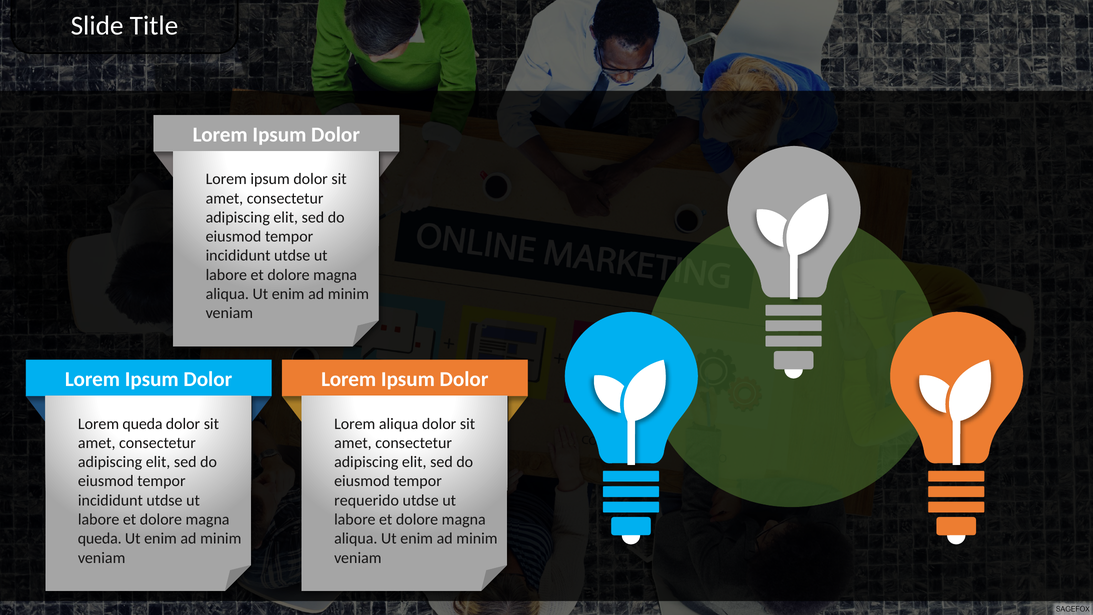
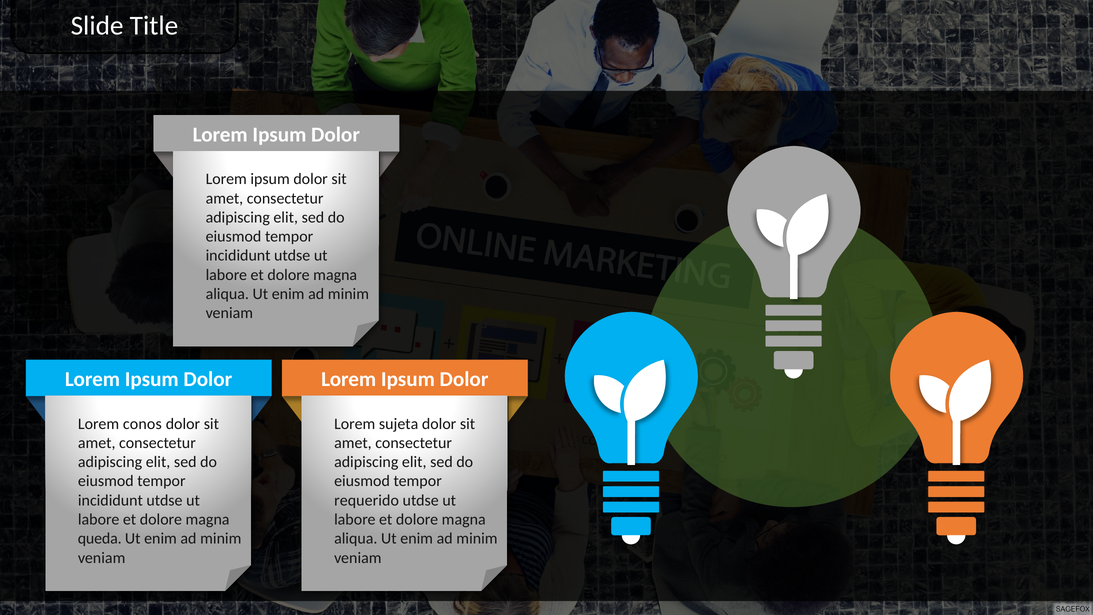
Lorem queda: queda -> conos
Lorem aliqua: aliqua -> sujeta
